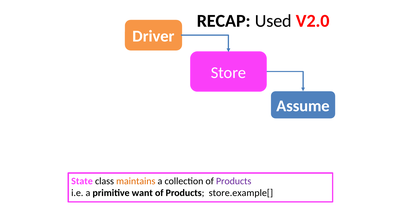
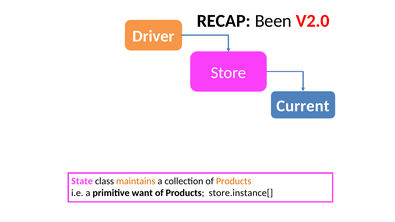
Used: Used -> Been
Assume: Assume -> Current
Products at (234, 181) colour: purple -> orange
store.example[: store.example[ -> store.instance[
